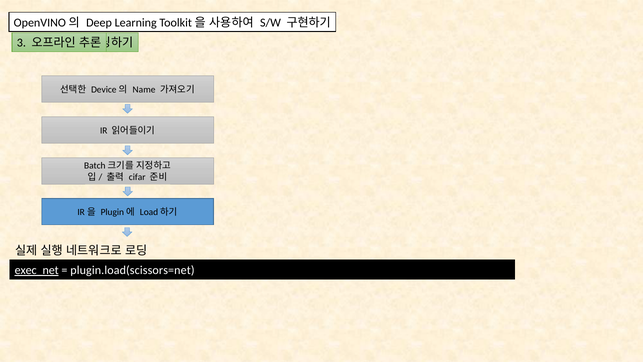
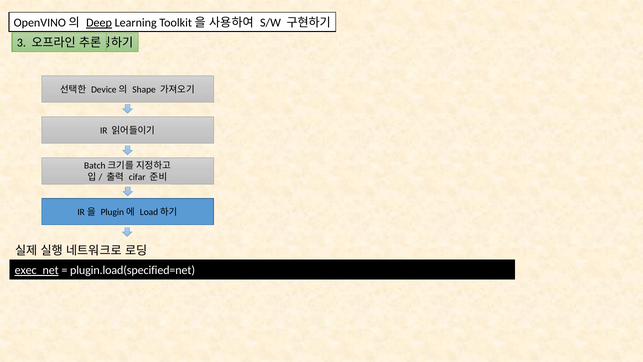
Deep underline: none -> present
Name: Name -> Shape
plugin.load(scissors=net: plugin.load(scissors=net -> plugin.load(specified=net
